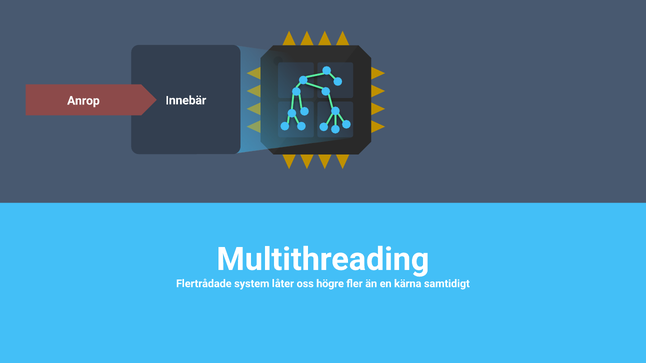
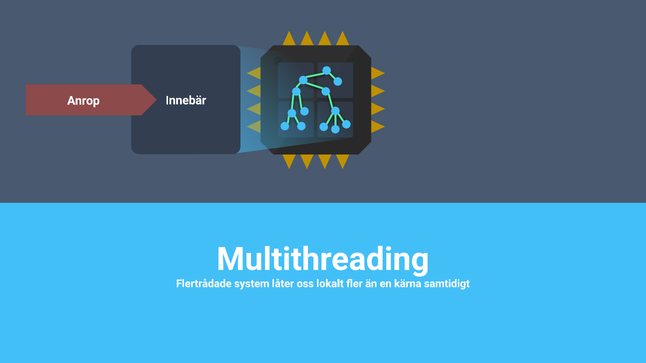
högre: högre -> lokalt
